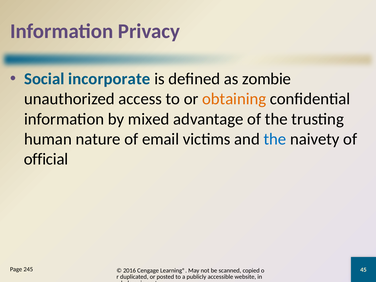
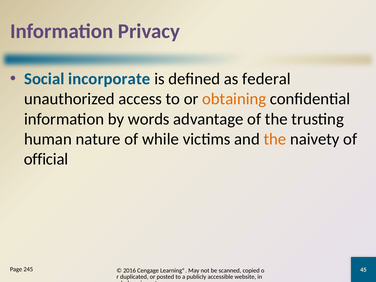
zombie: zombie -> federal
mixed: mixed -> words
email: email -> while
the at (275, 139) colour: blue -> orange
